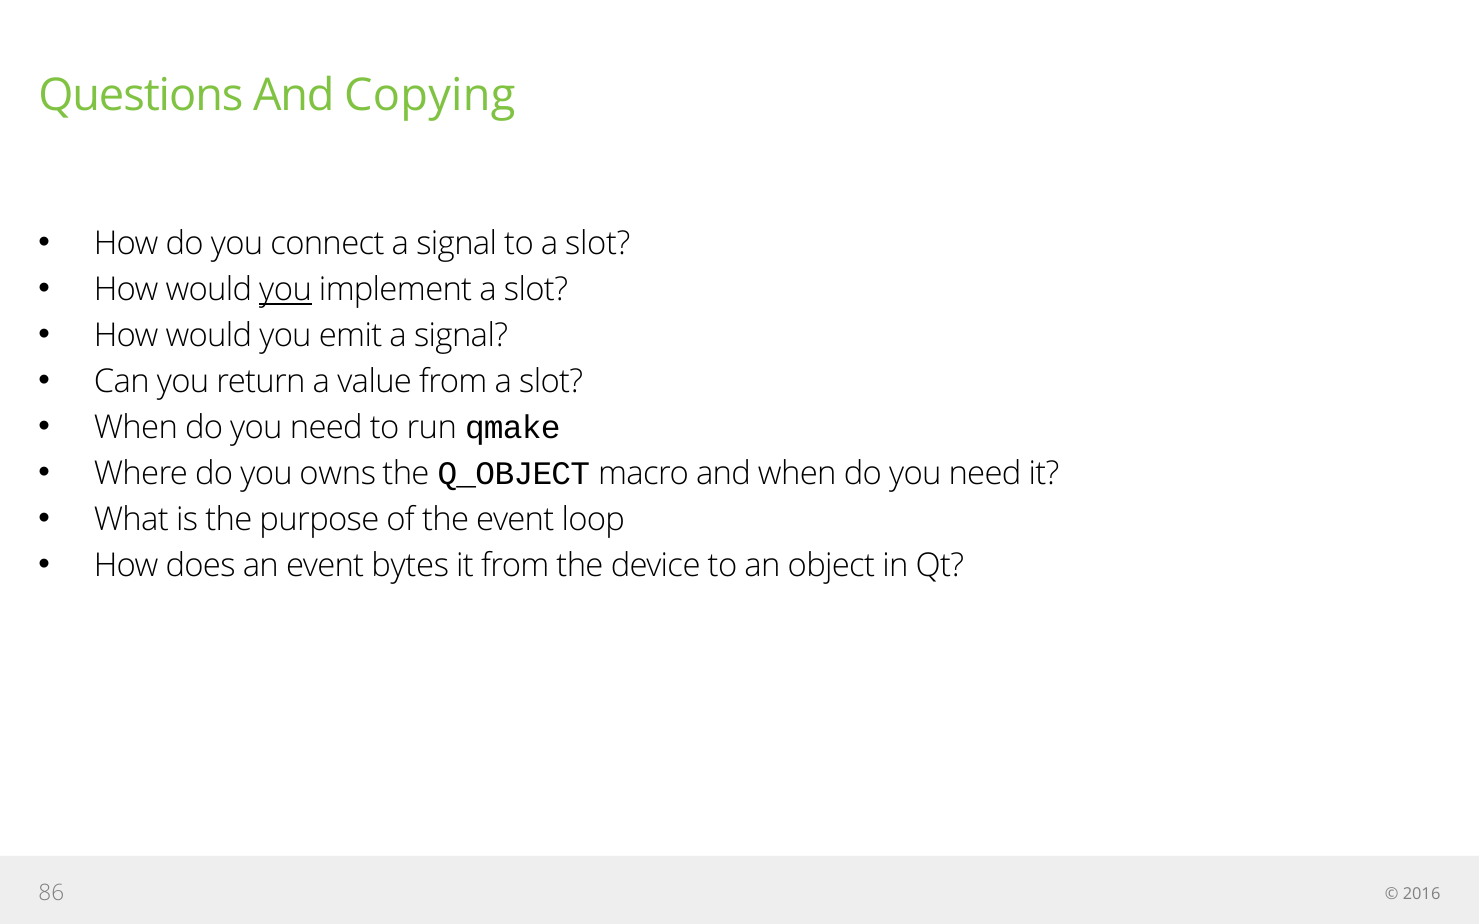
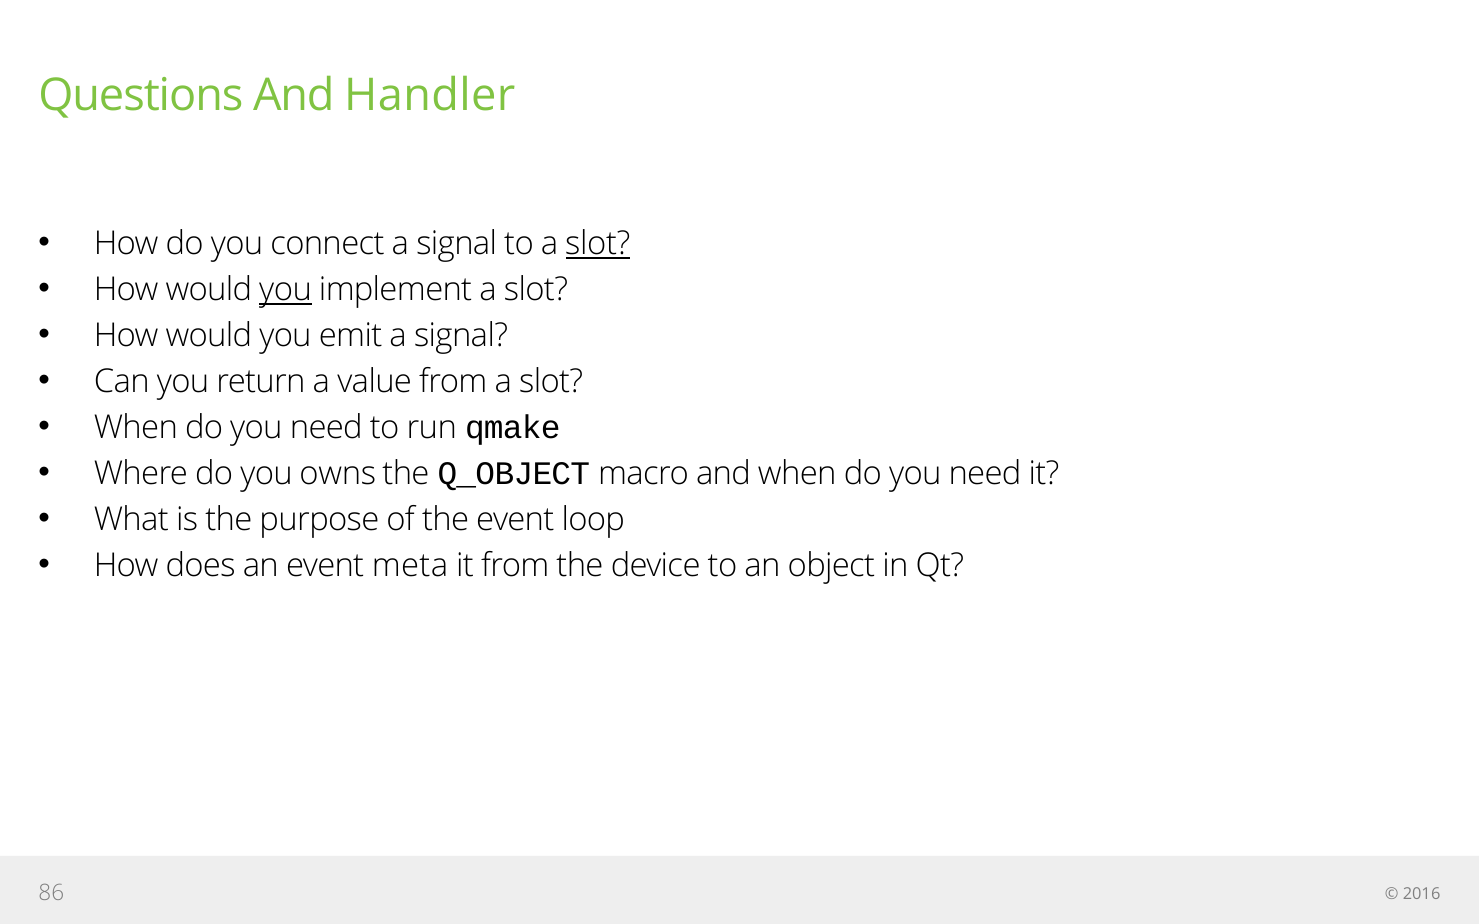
Copying: Copying -> Handler
slot at (598, 244) underline: none -> present
bytes: bytes -> meta
